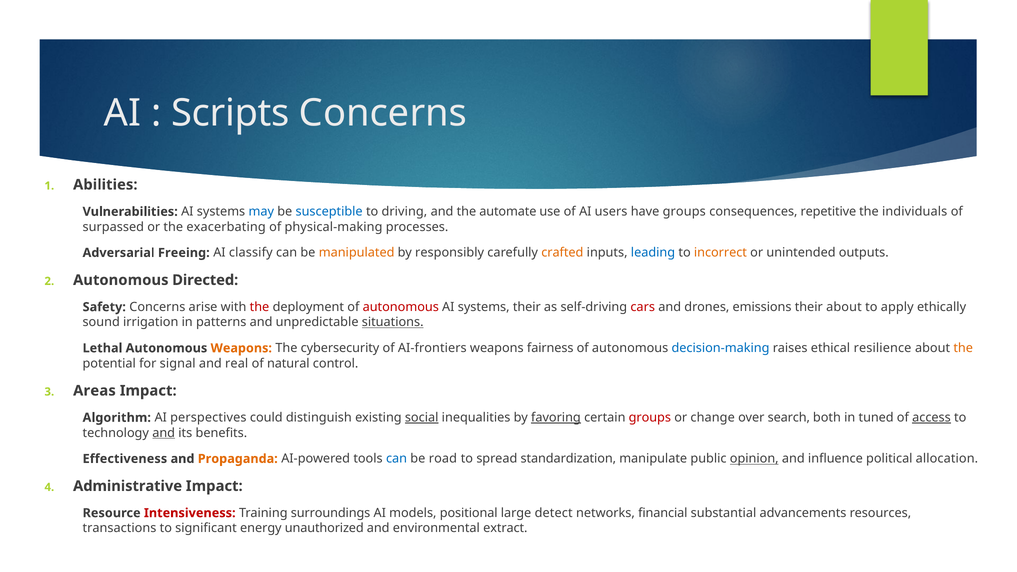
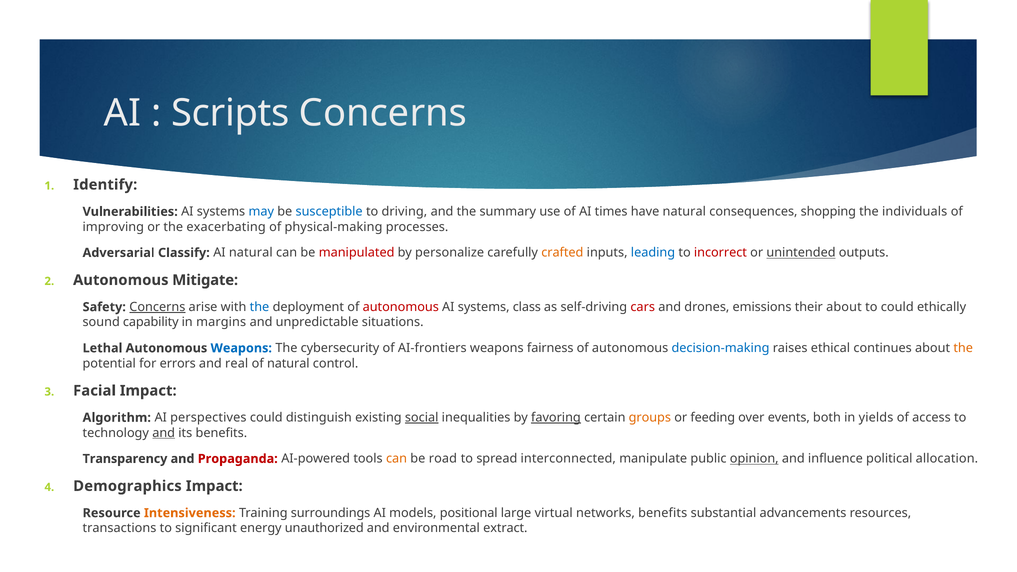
Abilities: Abilities -> Identify
automate: automate -> summary
users: users -> times
have groups: groups -> natural
repetitive: repetitive -> shopping
surpassed: surpassed -> improving
Freeing: Freeing -> Classify
AI classify: classify -> natural
manipulated colour: orange -> red
responsibly: responsibly -> personalize
incorrect colour: orange -> red
unintended underline: none -> present
Directed: Directed -> Mitigate
Concerns at (157, 307) underline: none -> present
the at (259, 307) colour: red -> blue
systems their: their -> class
to apply: apply -> could
irrigation: irrigation -> capability
patterns: patterns -> margins
situations underline: present -> none
Weapons at (241, 348) colour: orange -> blue
resilience: resilience -> continues
signal: signal -> errors
Areas: Areas -> Facial
groups at (650, 418) colour: red -> orange
change: change -> feeding
search: search -> events
tuned: tuned -> yields
access underline: present -> none
Effectiveness: Effectiveness -> Transparency
Propaganda colour: orange -> red
can at (397, 459) colour: blue -> orange
standardization: standardization -> interconnected
Administrative: Administrative -> Demographics
Intensiveness colour: red -> orange
detect: detect -> virtual
networks financial: financial -> benefits
